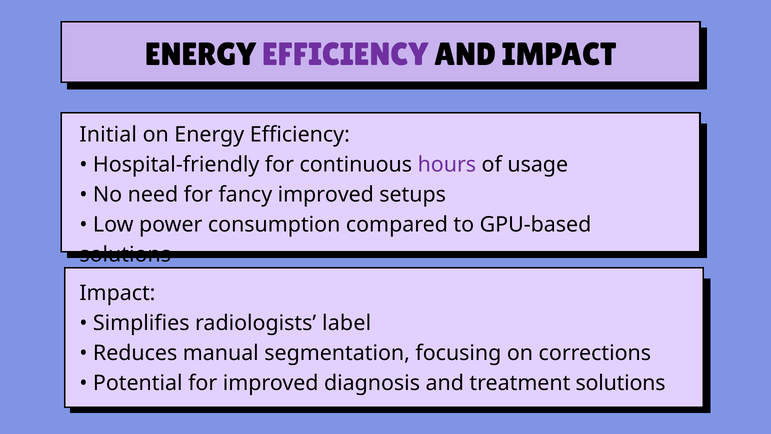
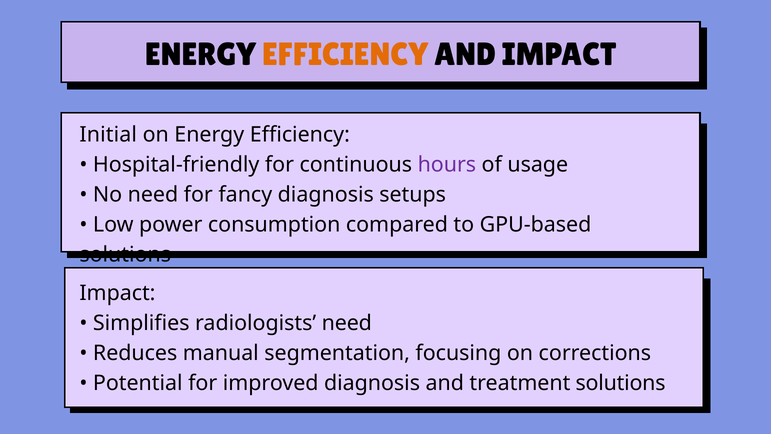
EFFICIENCY at (345, 55) colour: purple -> orange
fancy improved: improved -> diagnosis
radiologists label: label -> need
